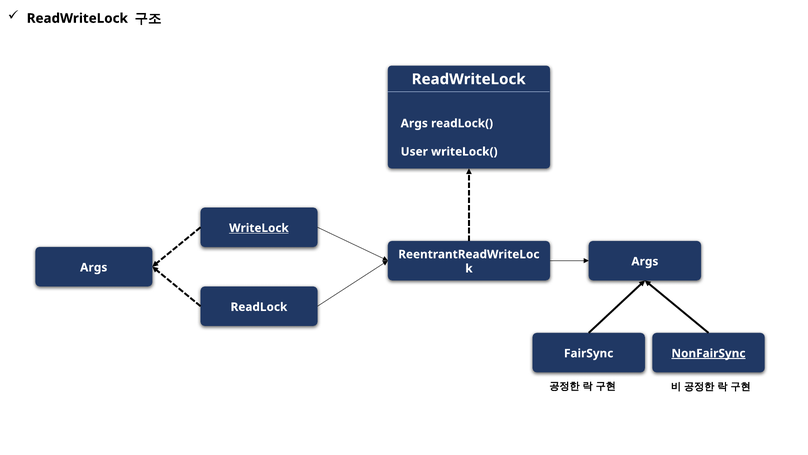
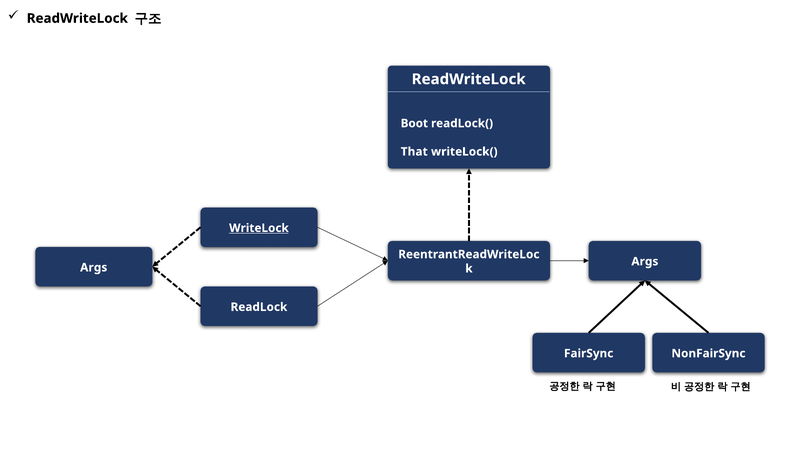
Args at (414, 123): Args -> Boot
User: User -> That
NonFairSync underline: present -> none
